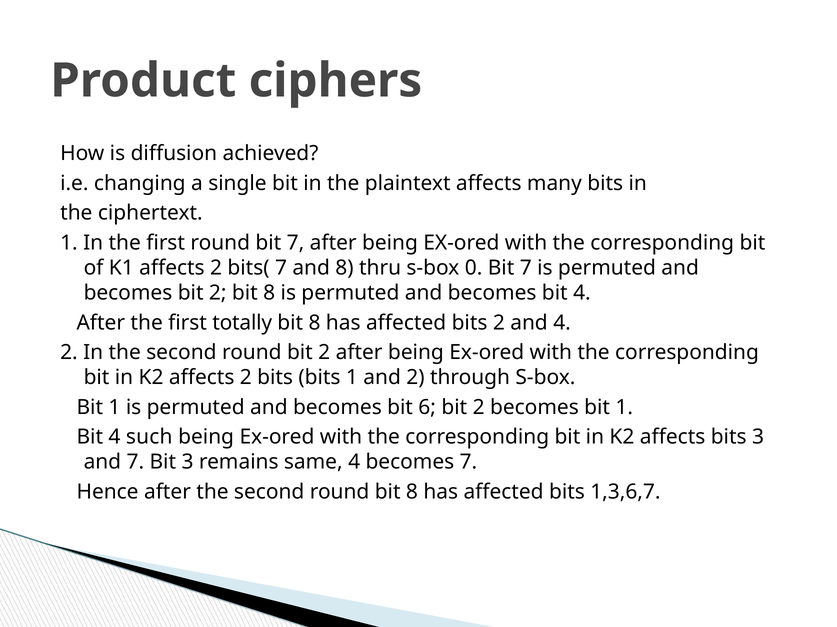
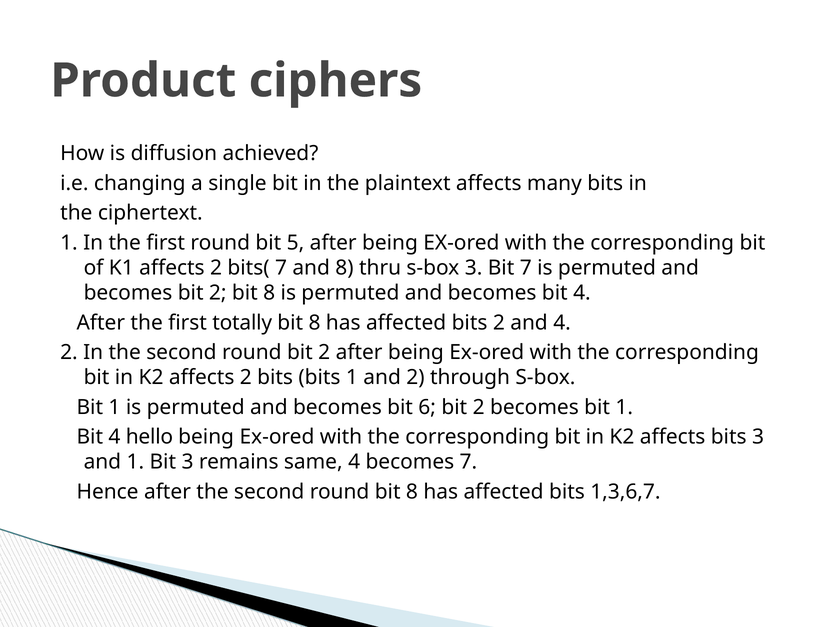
round bit 7: 7 -> 5
s-box 0: 0 -> 3
such: such -> hello
and 7: 7 -> 1
